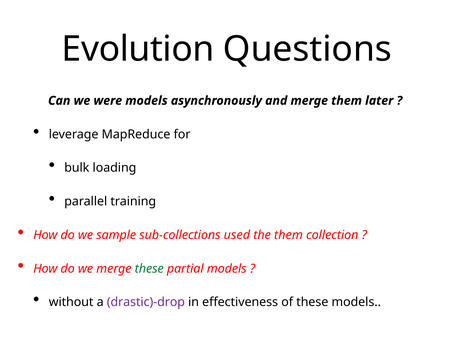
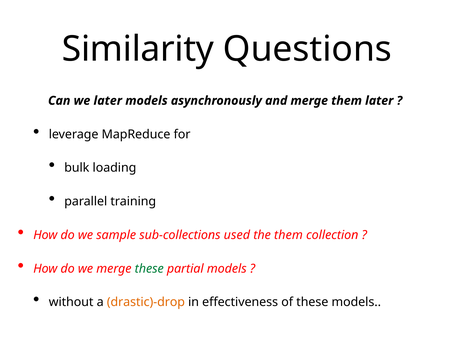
Evolution: Evolution -> Similarity
we were: were -> later
drastic)-drop colour: purple -> orange
